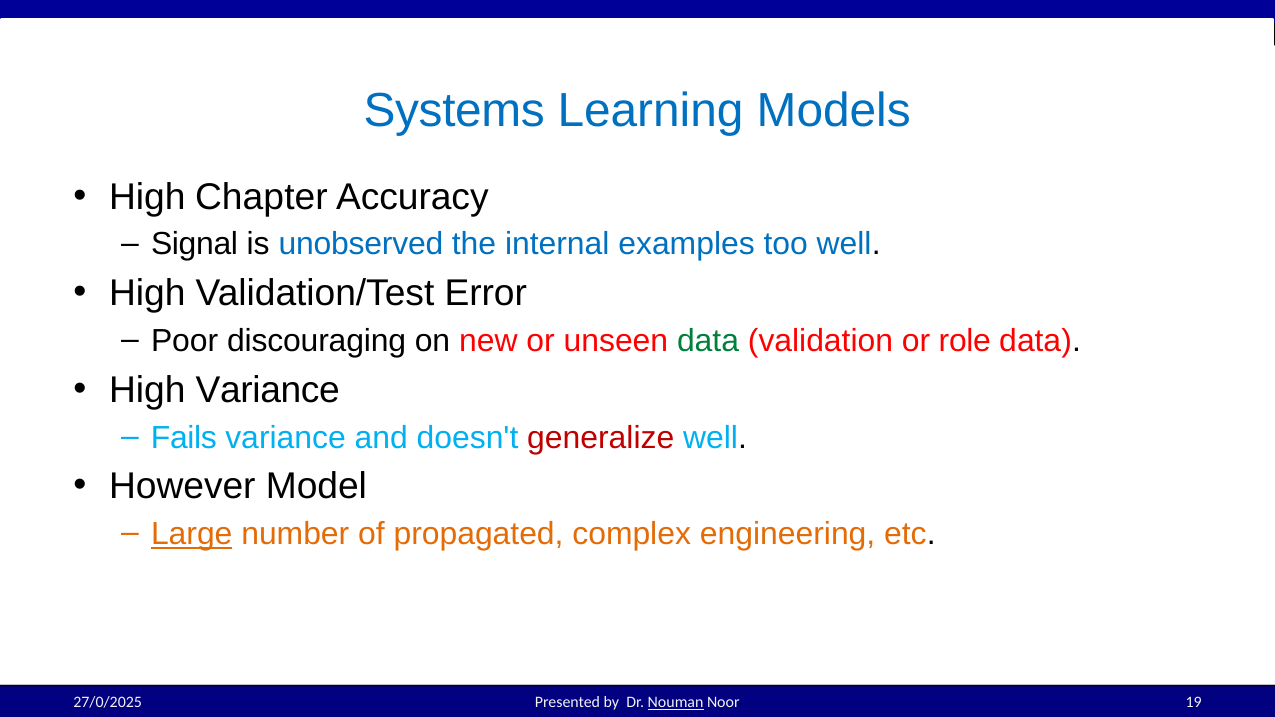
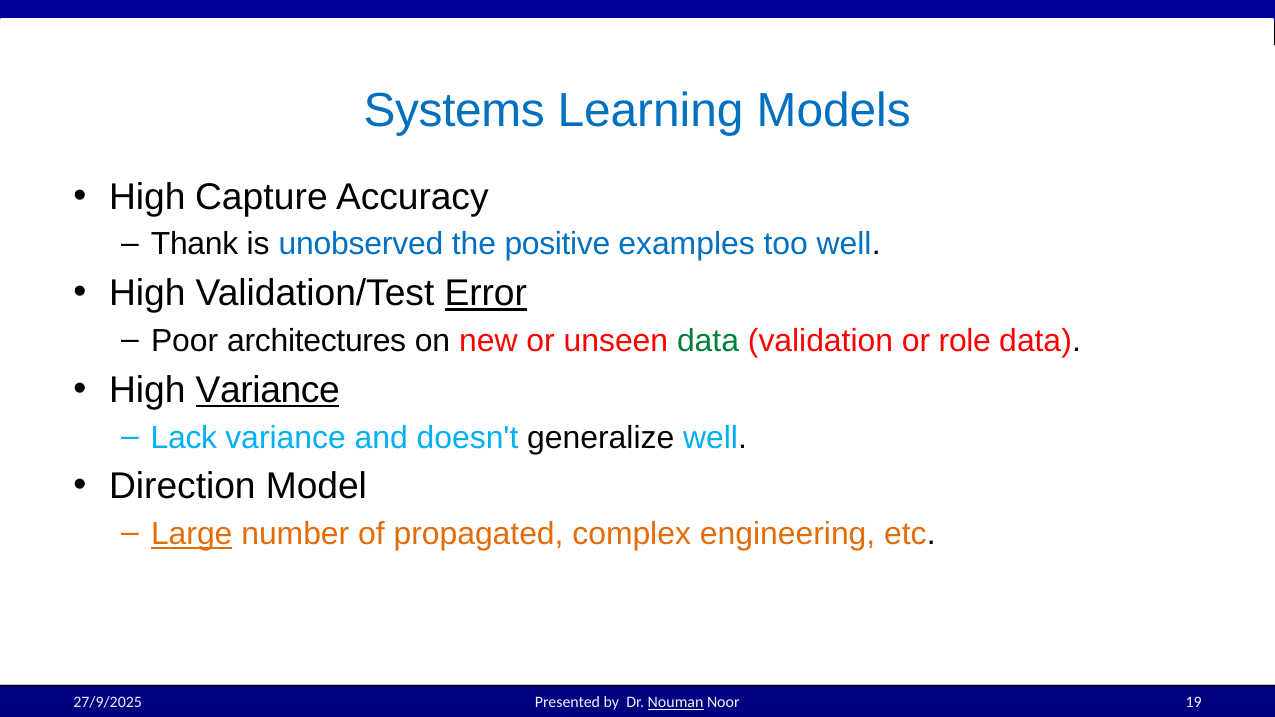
Chapter: Chapter -> Capture
Signal: Signal -> Thank
internal: internal -> positive
Error underline: none -> present
discouraging: discouraging -> architectures
Variance at (268, 390) underline: none -> present
Fails: Fails -> Lack
generalize colour: red -> black
However: However -> Direction
27/0/2025: 27/0/2025 -> 27/9/2025
